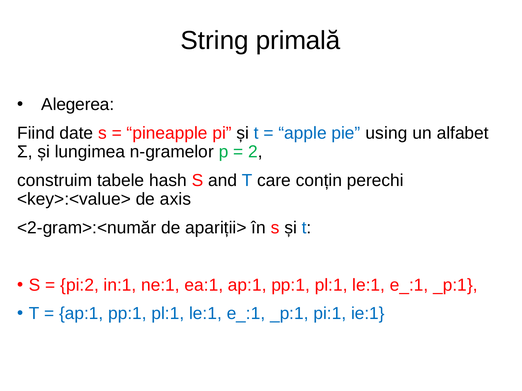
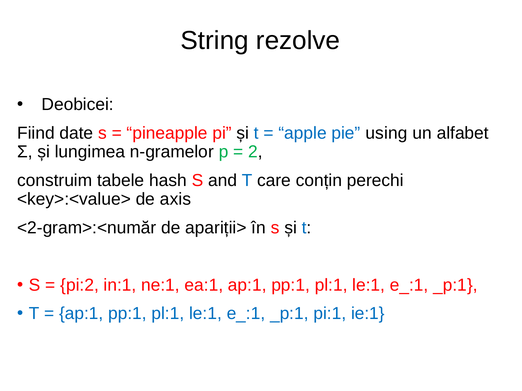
primală: primală -> rezolve
Alegerea: Alegerea -> Deobicei
